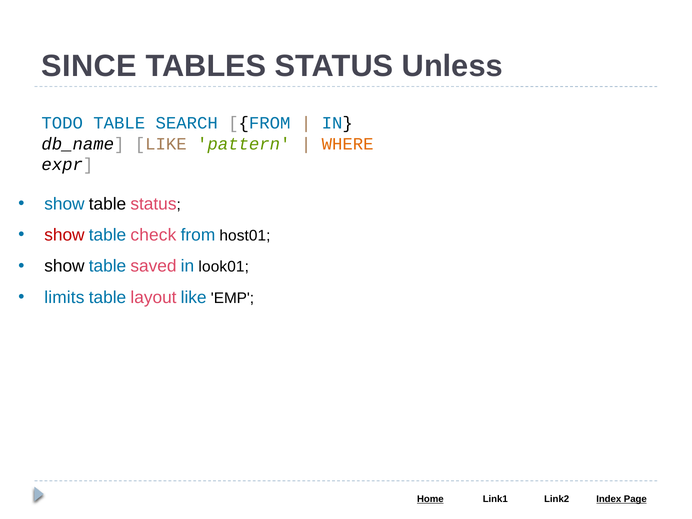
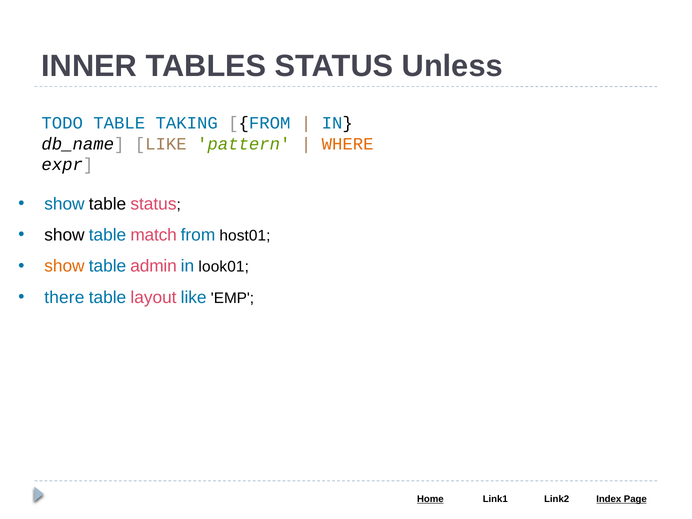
SINCE: SINCE -> INNER
SEARCH: SEARCH -> TAKING
show at (64, 235) colour: red -> black
check: check -> match
show at (64, 266) colour: black -> orange
saved: saved -> admin
limits: limits -> there
